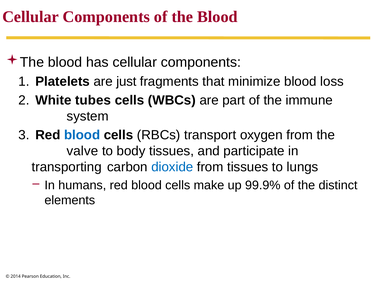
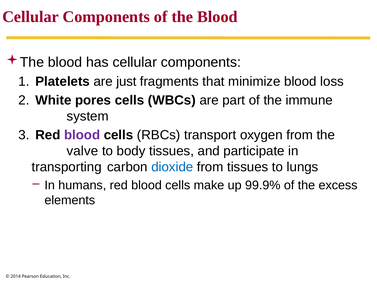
tubes: tubes -> pores
blood at (82, 135) colour: blue -> purple
distinct: distinct -> excess
